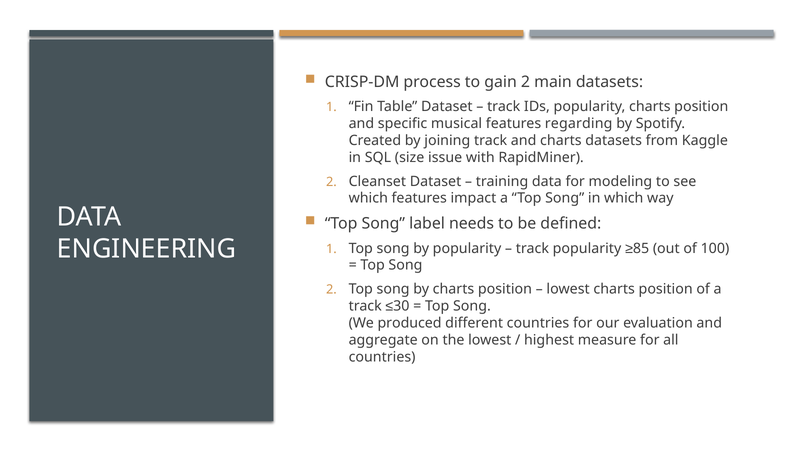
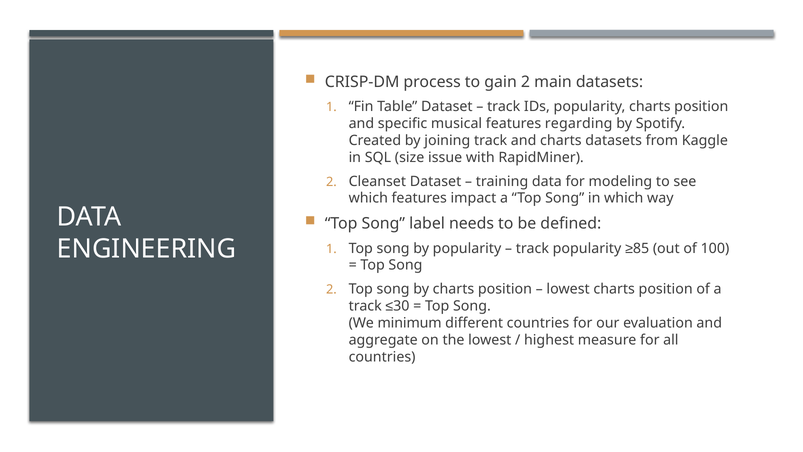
produced: produced -> minimum
